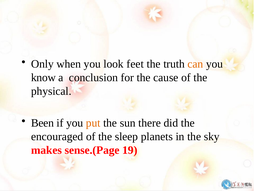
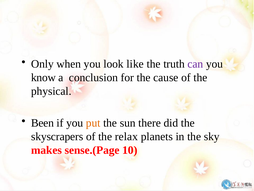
feet: feet -> like
can colour: orange -> purple
encouraged: encouraged -> skyscrapers
sleep: sleep -> relax
19: 19 -> 10
